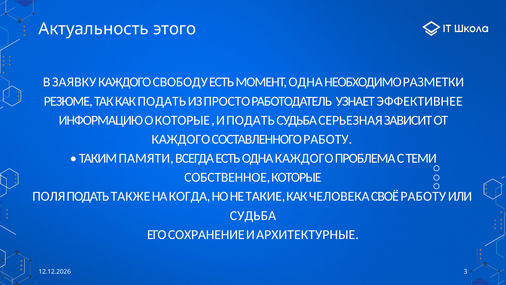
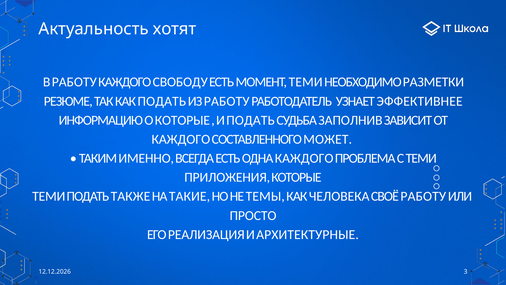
этого: этого -> хотят
В ЗАЯВКУ: ЗАЯВКУ -> РАБОТУ
МОМЕНТ ОДНА: ОДНА -> ТЕМИ
ИЗ ПРОСТО: ПРОСТО -> РАБОТУ
СЕРЬЕЗНАЯ: СЕРЬЕЗНАЯ -> ЗАПОЛНИВ
СОСТАВЛЕННОГО РАБОТУ: РАБОТУ -> МОЖЕТ
ПАМЯТИ: ПАМЯТИ -> ИМЕННО
СОБСТВЕННОЕ: СОБСТВЕННОЕ -> ПРИЛОЖЕНИЯ
ПОЛЯ at (49, 196): ПОЛЯ -> ТЕМИ
КОГДА: КОГДА -> ТАКИЕ
ТАКИЕ: ТАКИЕ -> ТЕМЫ
СУДЬБА at (253, 215): СУДЬБА -> ПРОСТО
СОХРАНЕНИЕ: СОХРАНЕНИЕ -> РЕАЛИЗАЦИЯ
